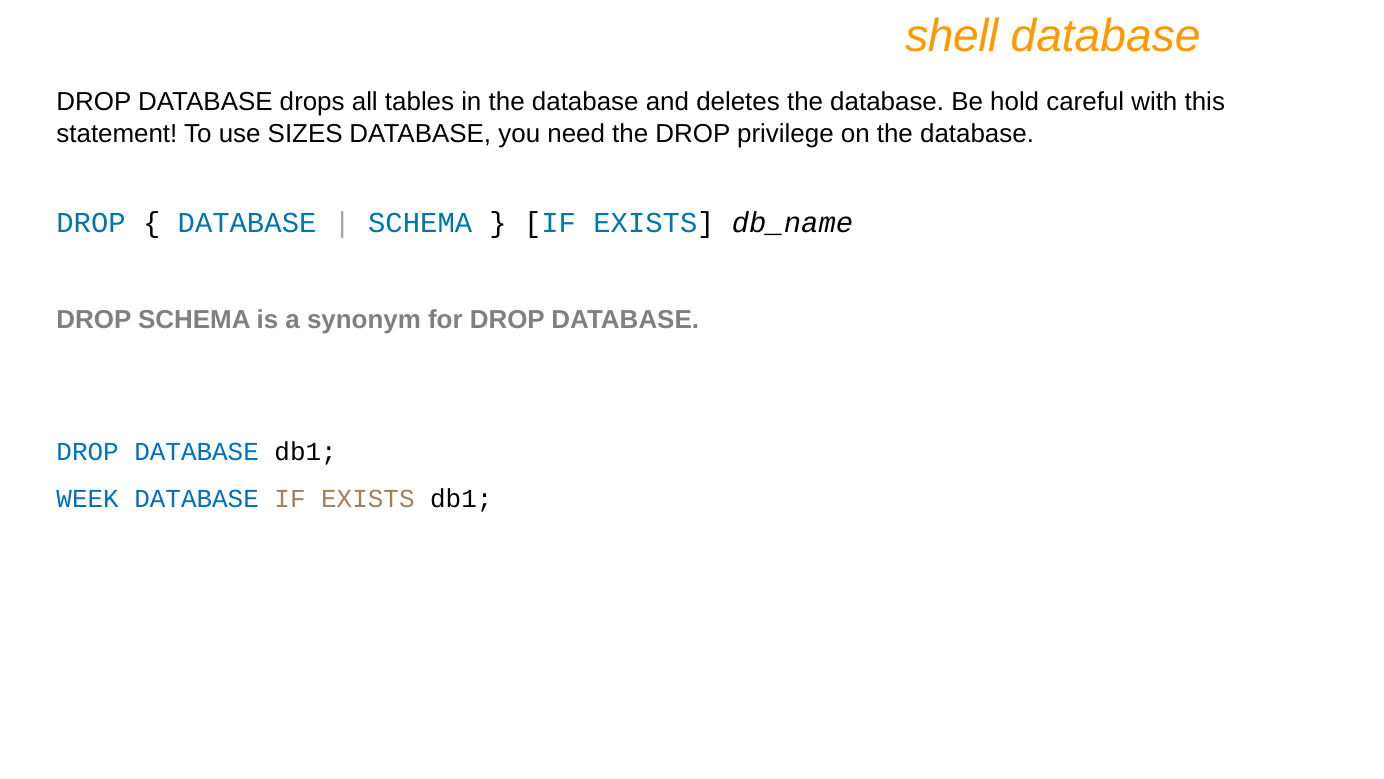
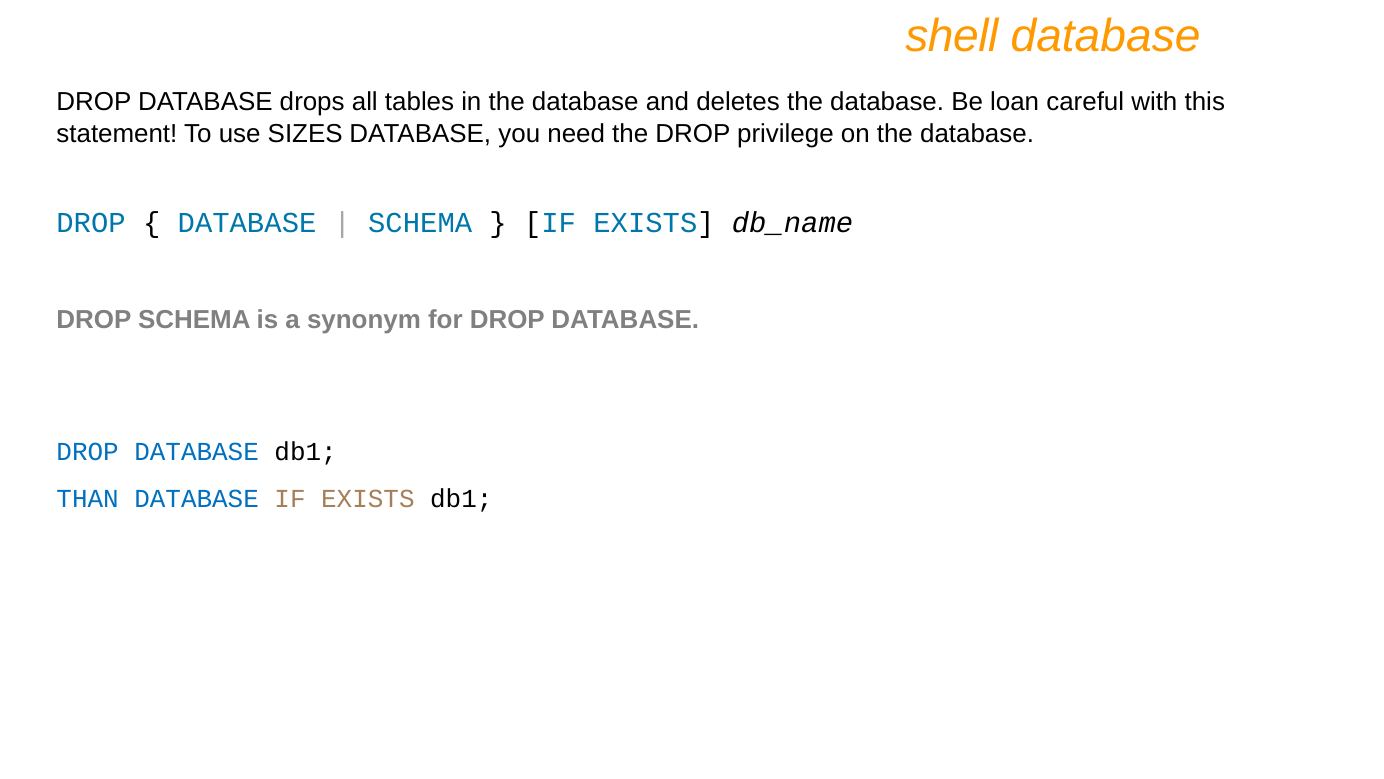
hold: hold -> loan
WEEK: WEEK -> THAN
